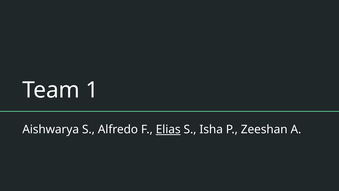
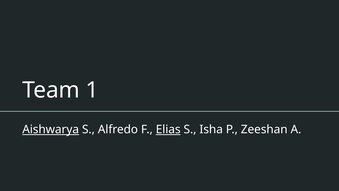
Aishwarya underline: none -> present
